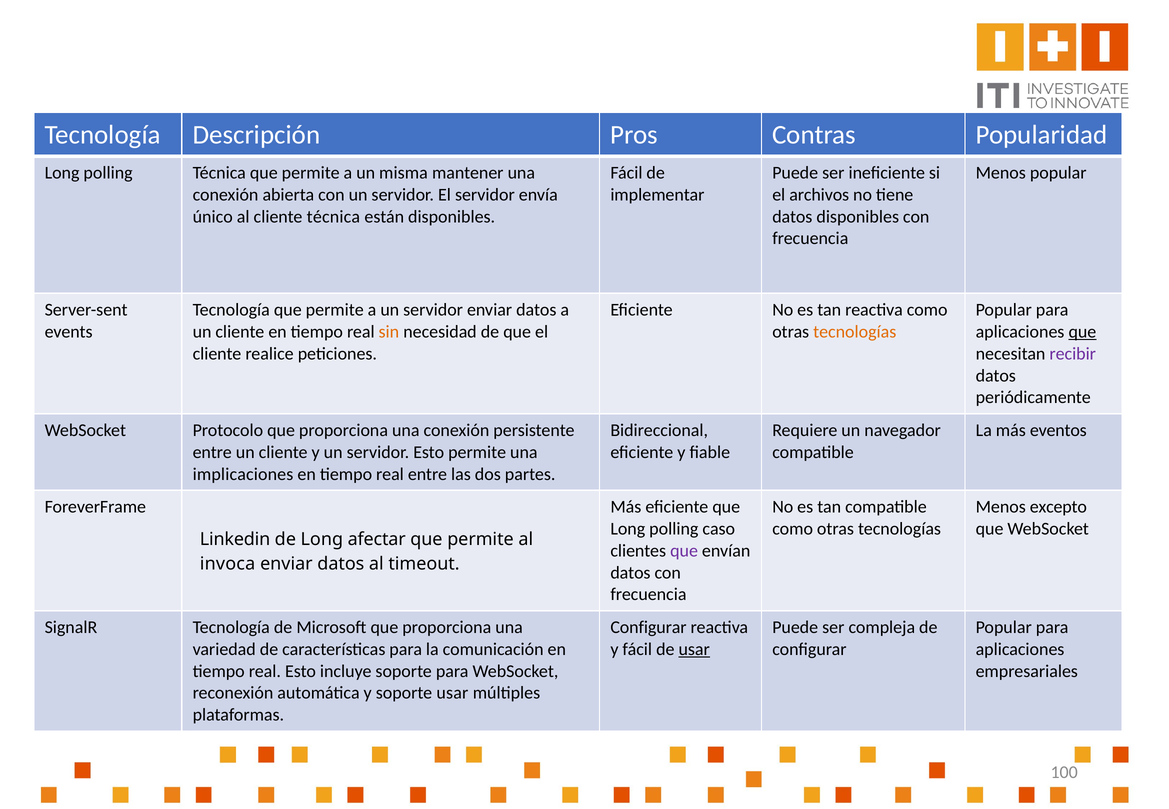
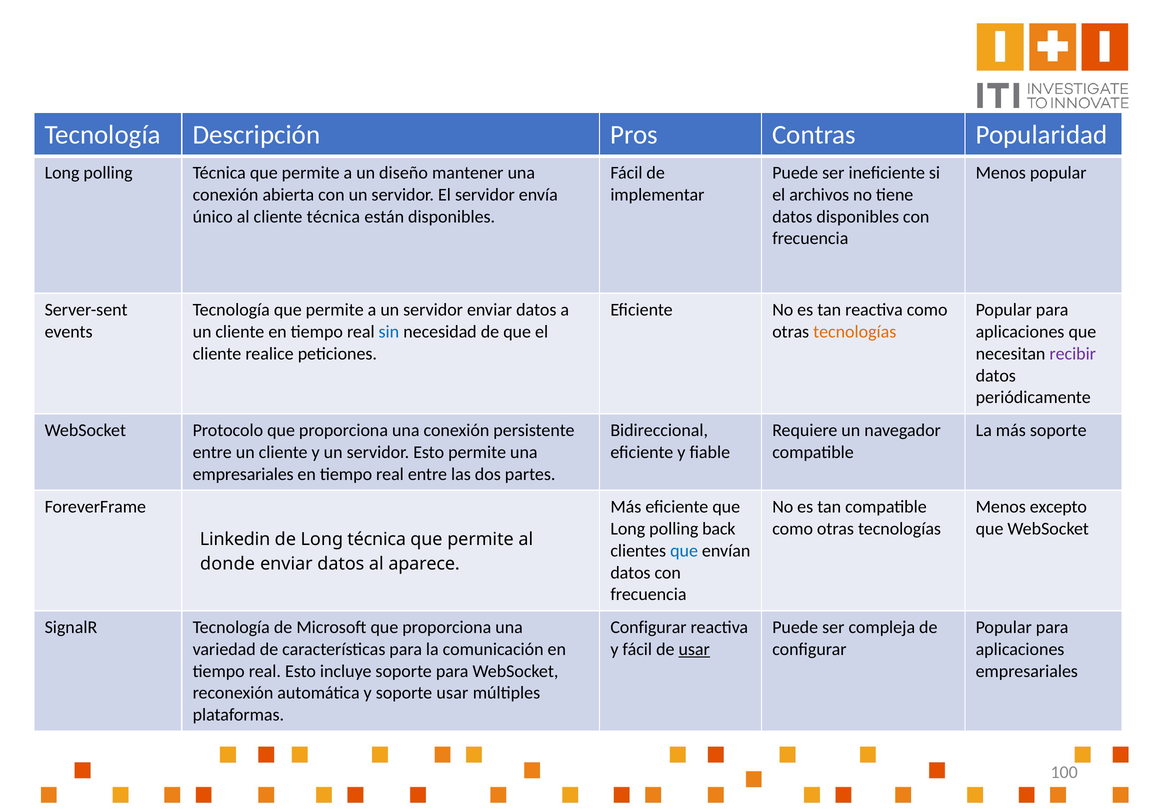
misma: misma -> diseño
sin colour: orange -> blue
que at (1082, 332) underline: present -> none
más eventos: eventos -> soporte
implicaciones at (243, 474): implicaciones -> empresariales
caso: caso -> back
Long afectar: afectar -> técnica
que at (684, 551) colour: purple -> blue
invoca: invoca -> donde
timeout: timeout -> aparece
